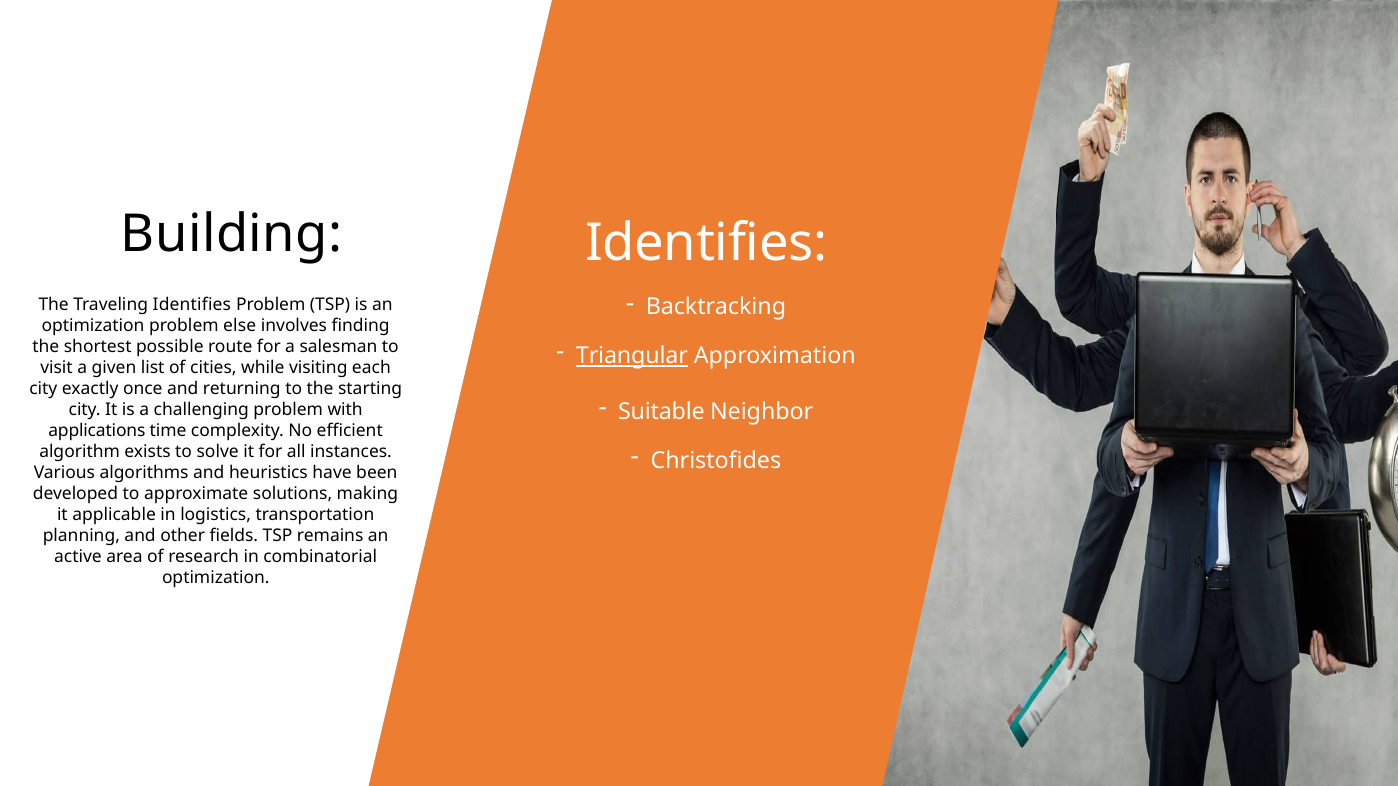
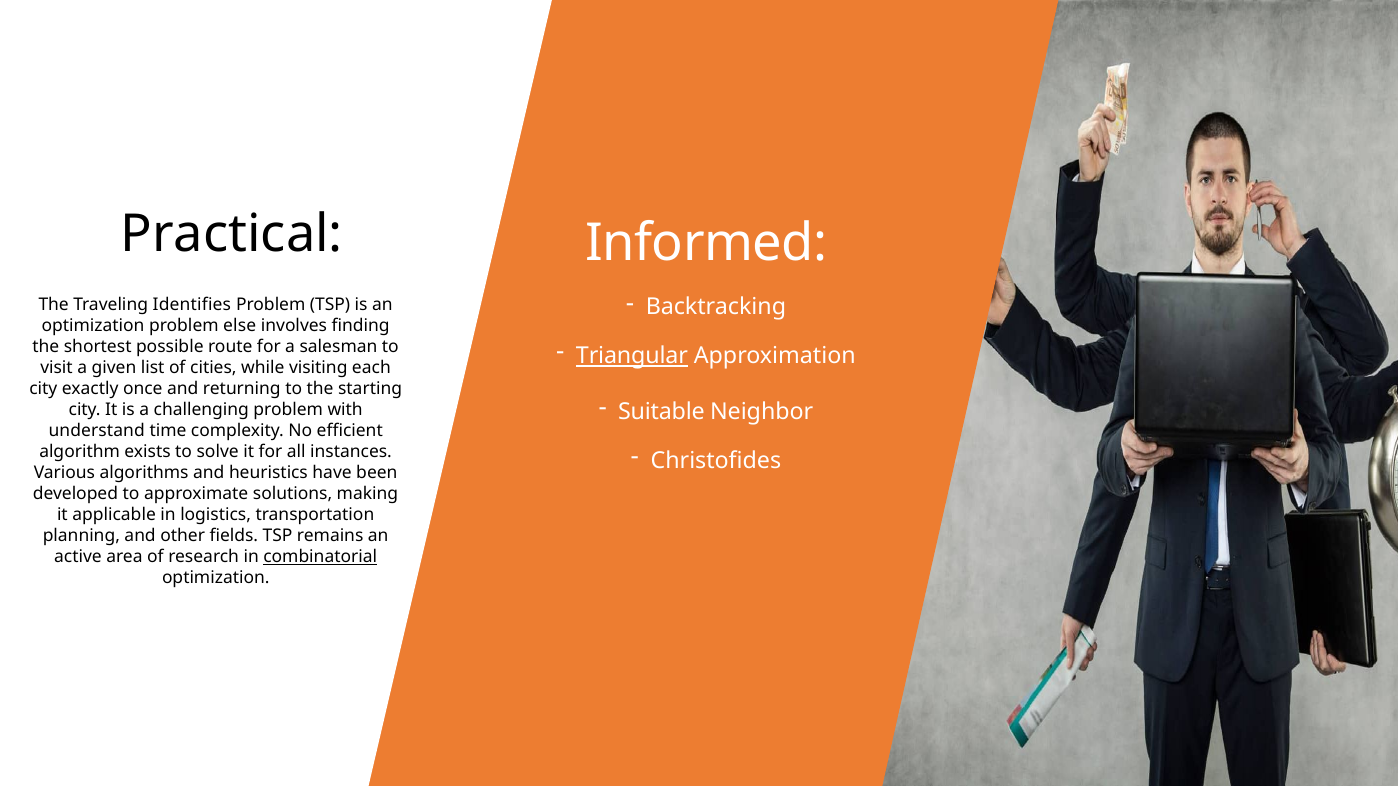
Building: Building -> Practical
Identifies at (706, 243): Identifies -> Informed
applications: applications -> understand
combinatorial underline: none -> present
